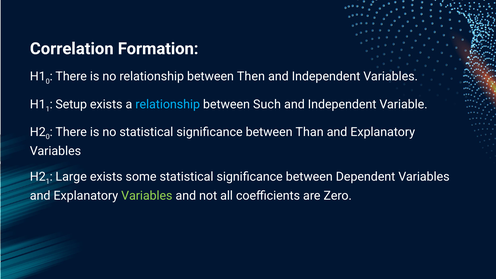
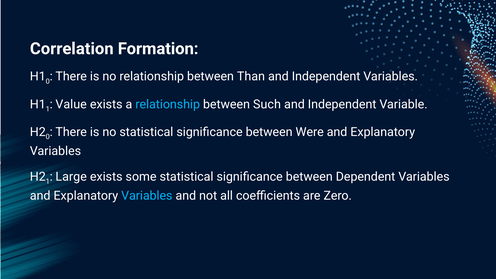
Then: Then -> Than
Setup: Setup -> Value
Than: Than -> Were
Variables at (147, 196) colour: light green -> light blue
